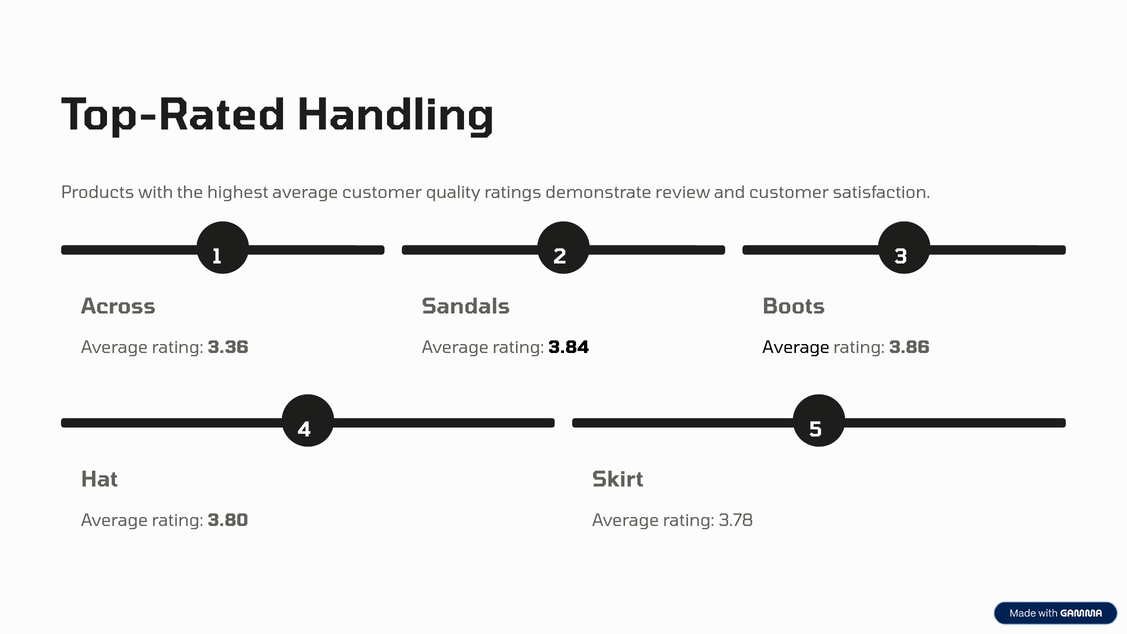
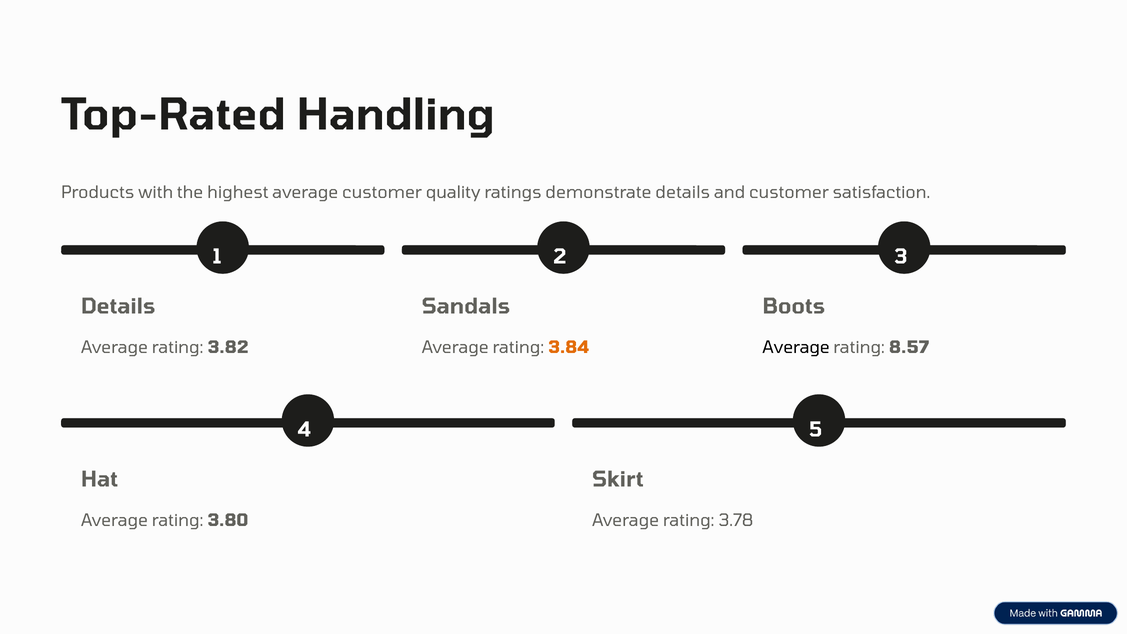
demonstrate review: review -> details
Across at (118, 307): Across -> Details
3.36: 3.36 -> 3.82
3.84 colour: black -> orange
3.86: 3.86 -> 8.57
